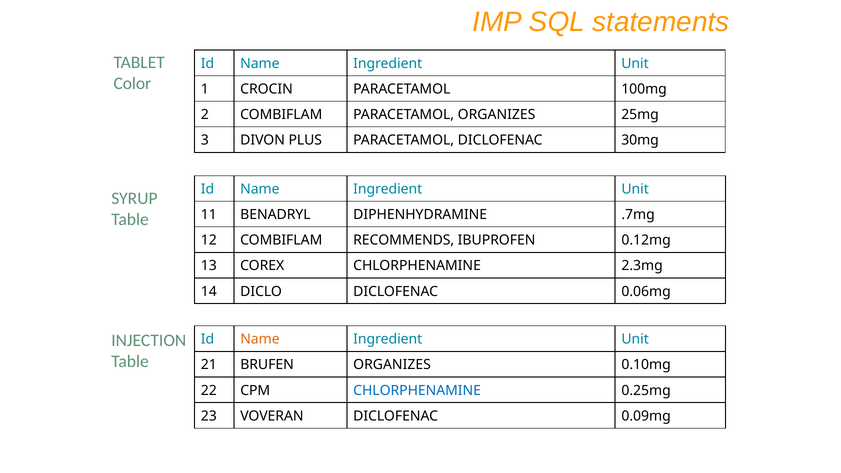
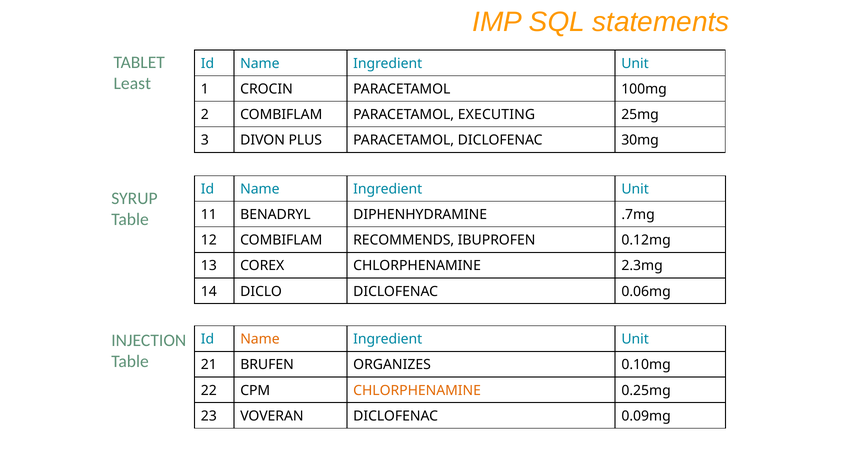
Color: Color -> Least
PARACETAMOL ORGANIZES: ORGANIZES -> EXECUTING
CHLORPHENAMINE at (417, 390) colour: blue -> orange
